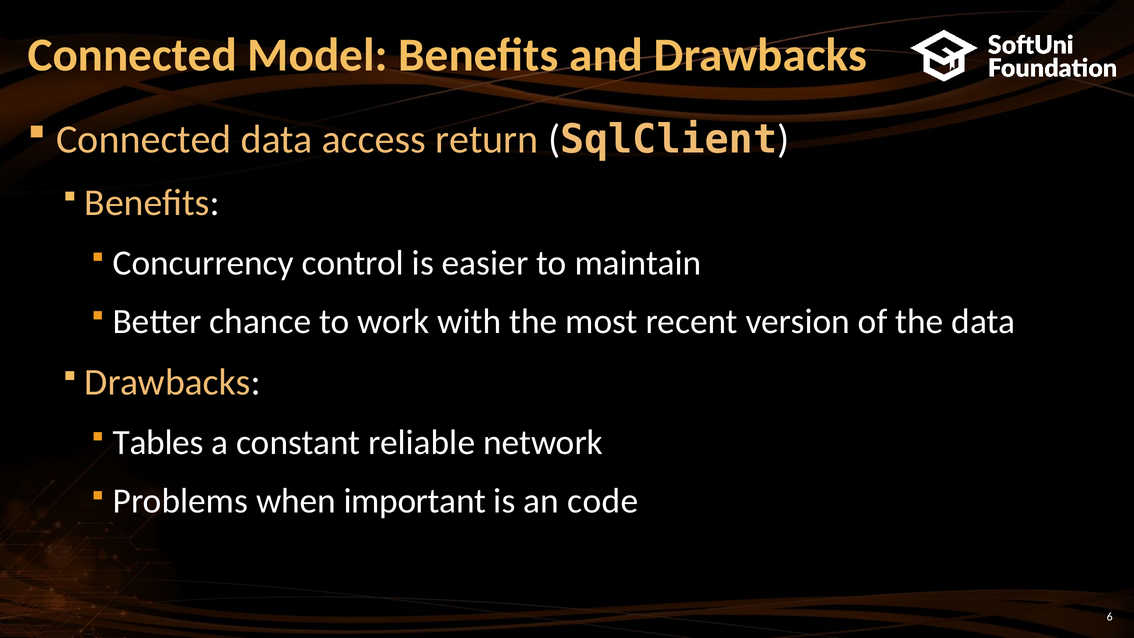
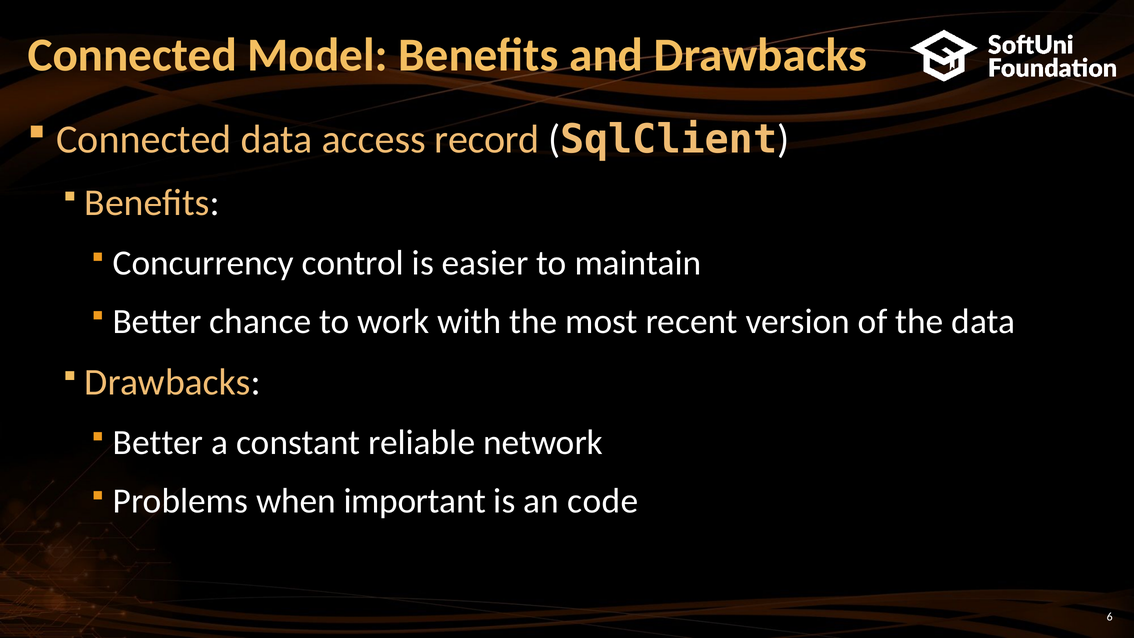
return: return -> record
Tables at (158, 442): Tables -> Better
